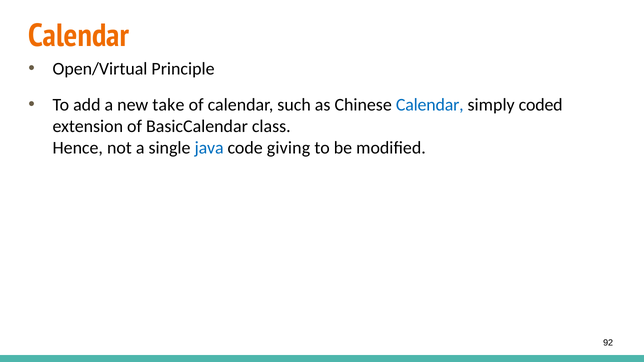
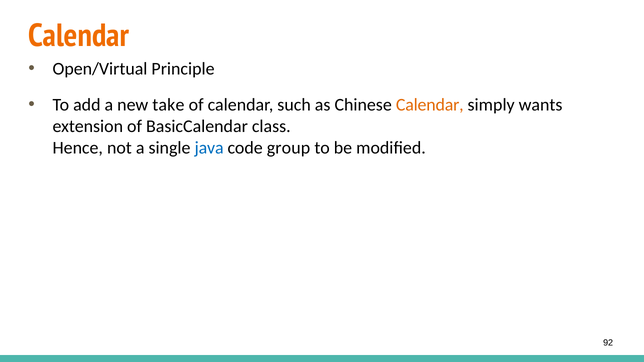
Calendar at (430, 105) colour: blue -> orange
coded: coded -> wants
giving: giving -> group
